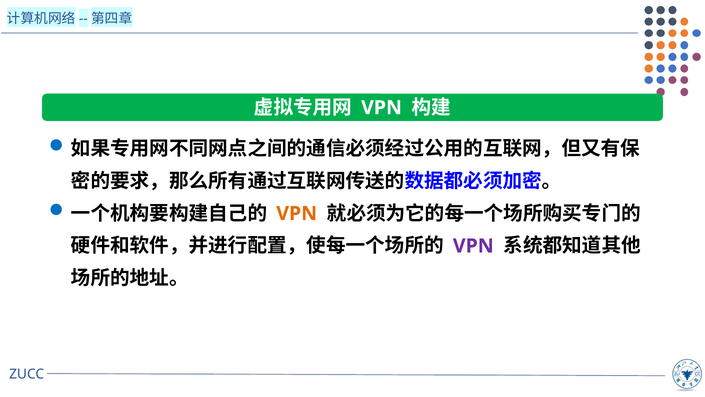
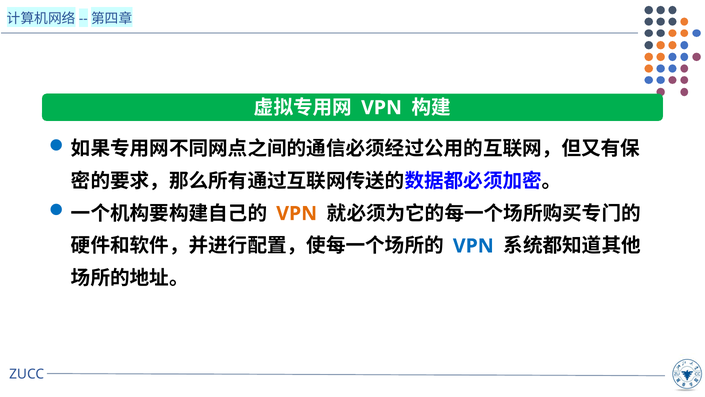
VPN at (473, 246) colour: purple -> blue
